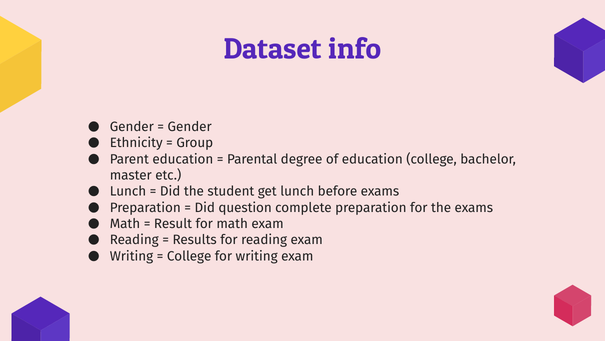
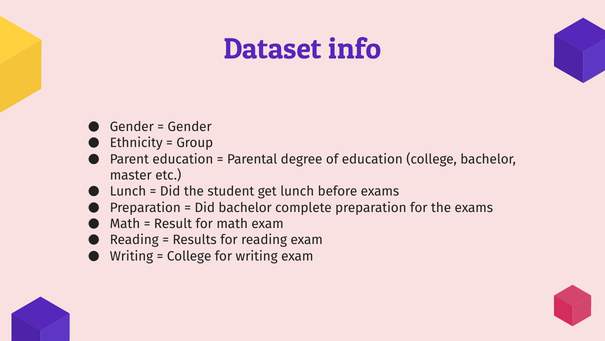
Did question: question -> bachelor
